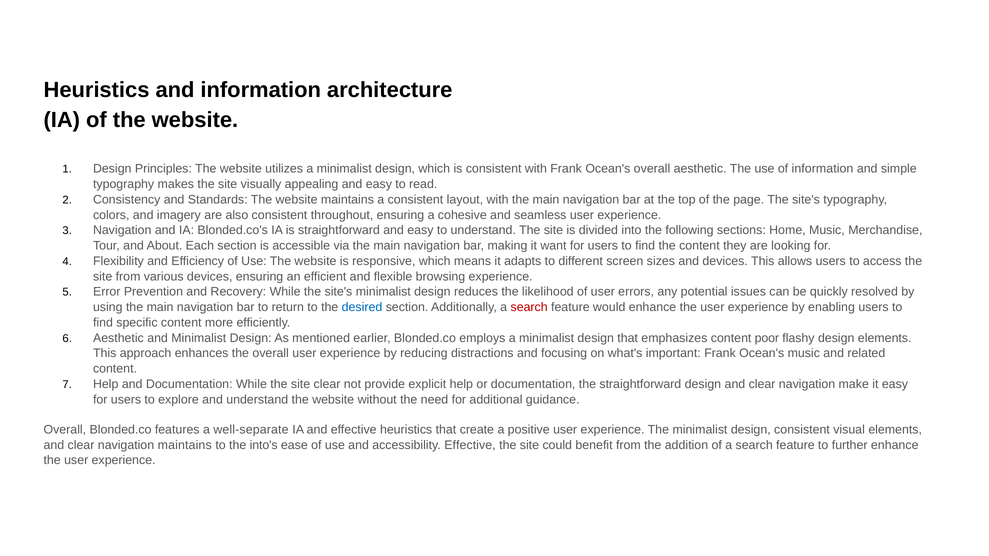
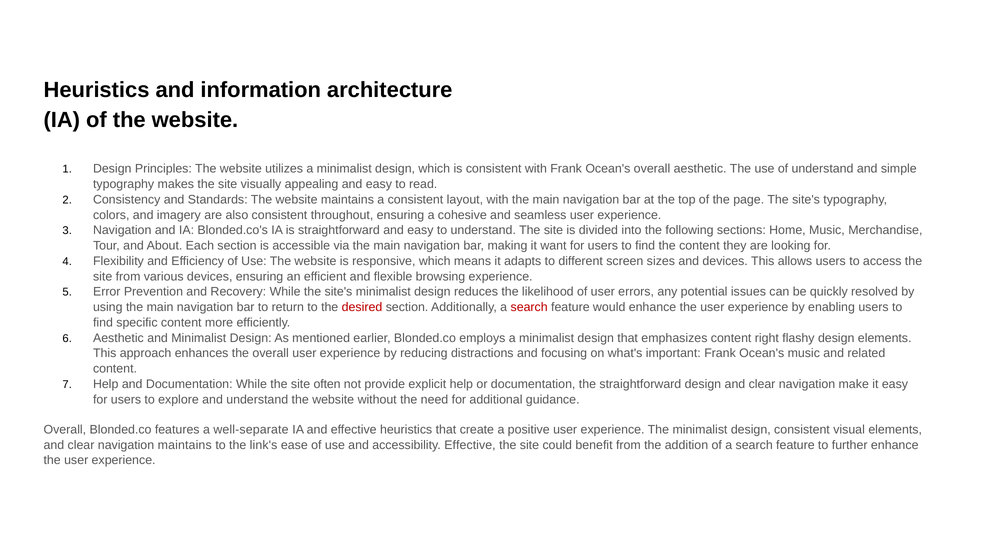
of information: information -> understand
desired colour: blue -> red
poor: poor -> right
site clear: clear -> often
into's: into's -> link's
